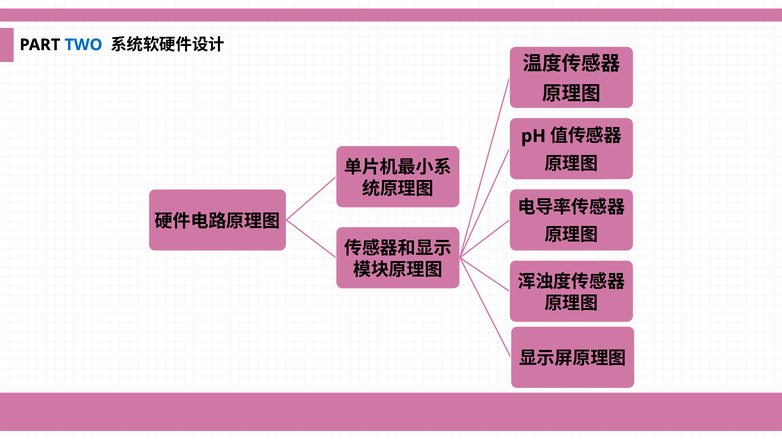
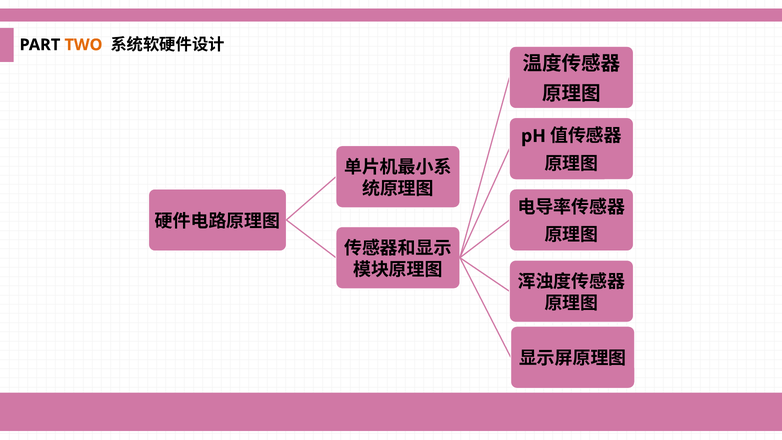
TWO colour: blue -> orange
